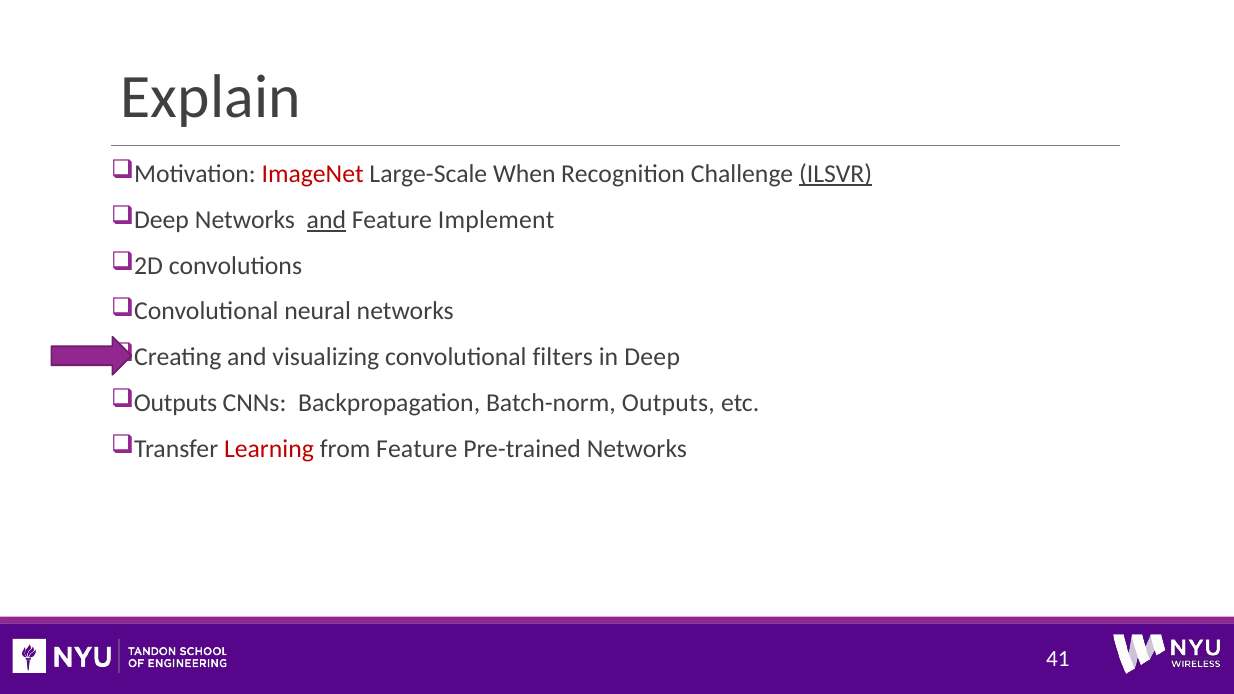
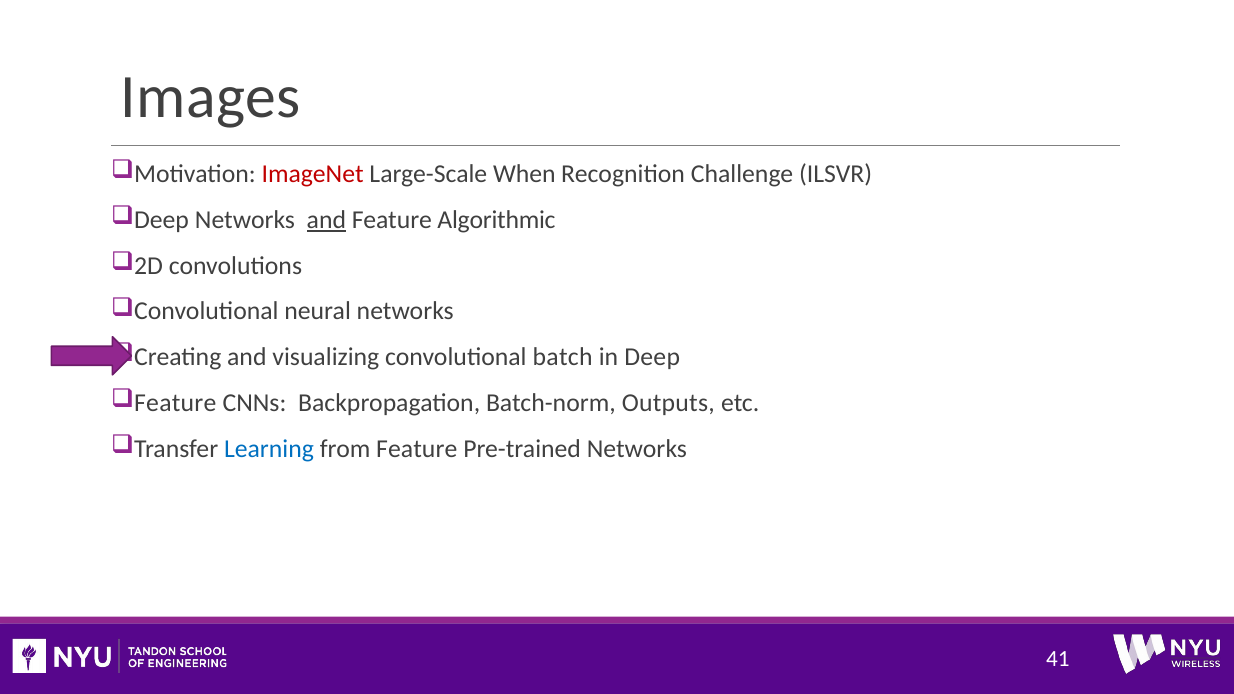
Explain: Explain -> Images
ILSVR underline: present -> none
Implement: Implement -> Algorithmic
filters: filters -> batch
Outputs at (176, 403): Outputs -> Feature
Learning colour: red -> blue
